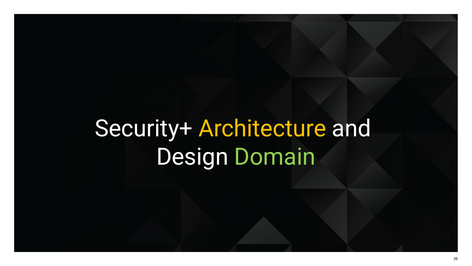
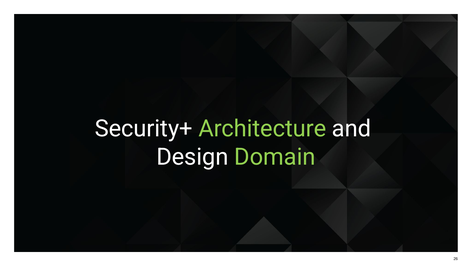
Architecture colour: yellow -> light green
